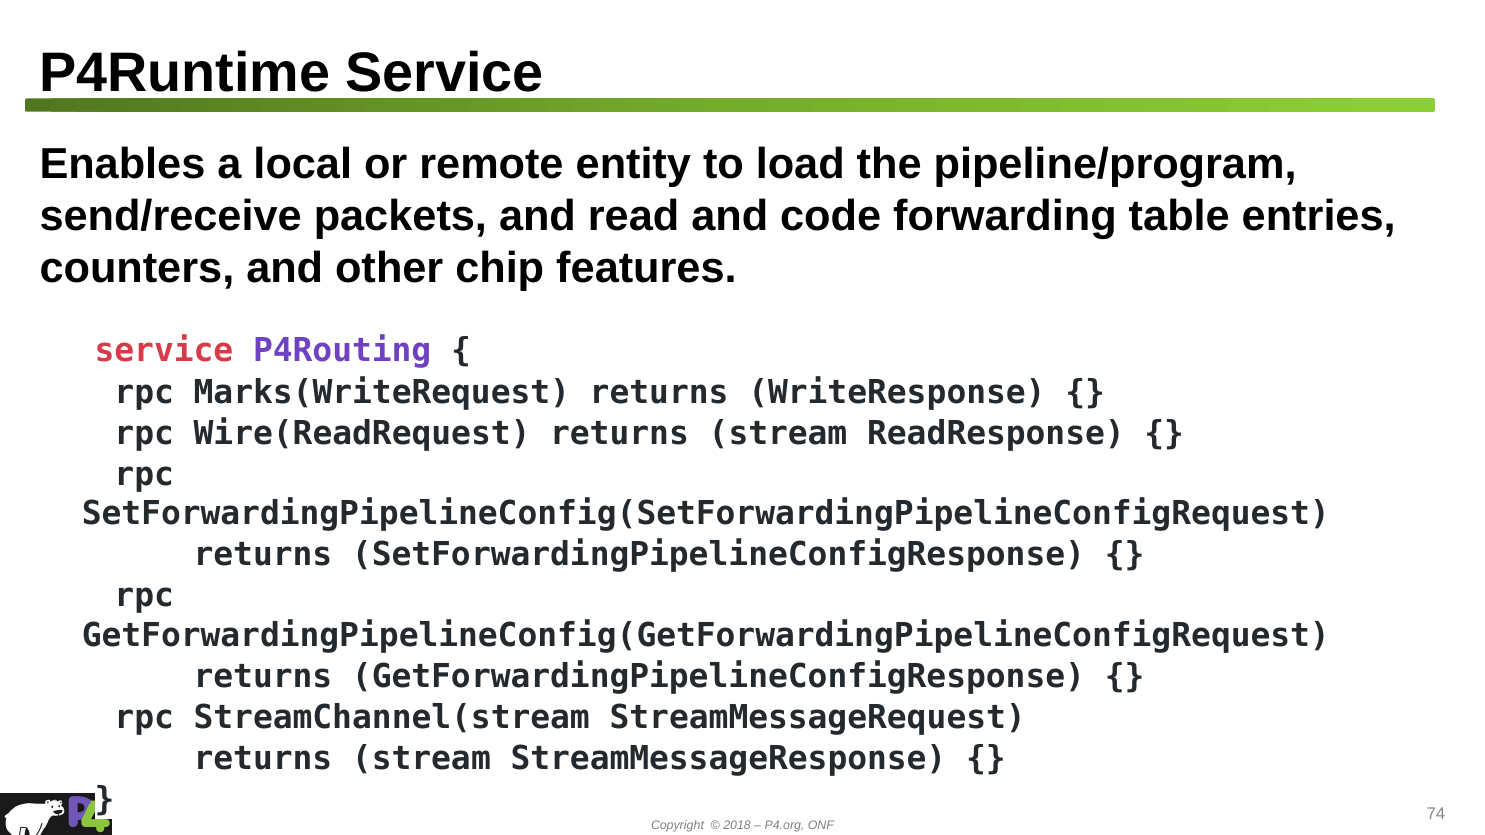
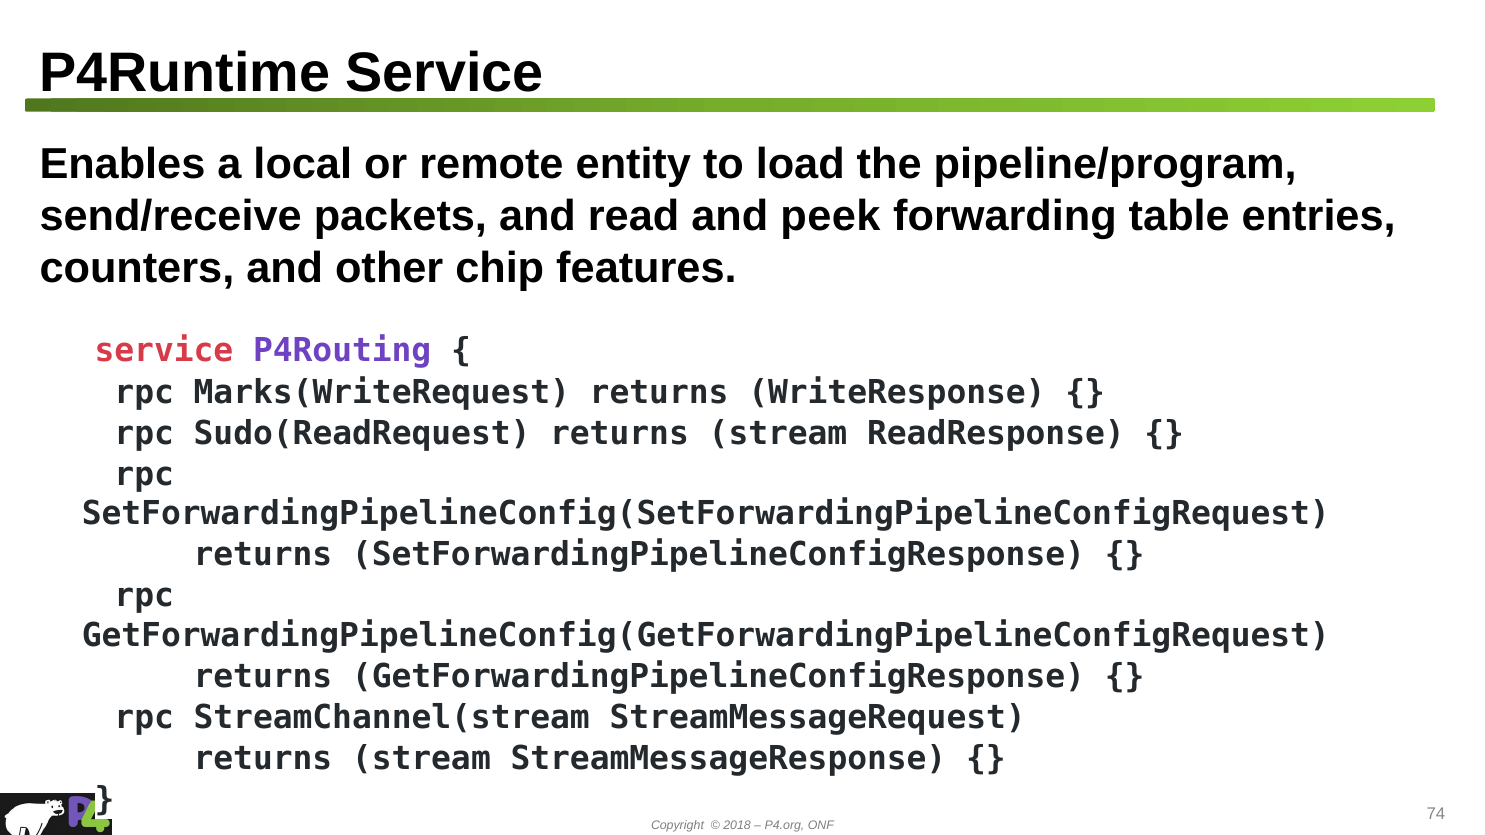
code: code -> peek
Wire(ReadRequest: Wire(ReadRequest -> Sudo(ReadRequest
